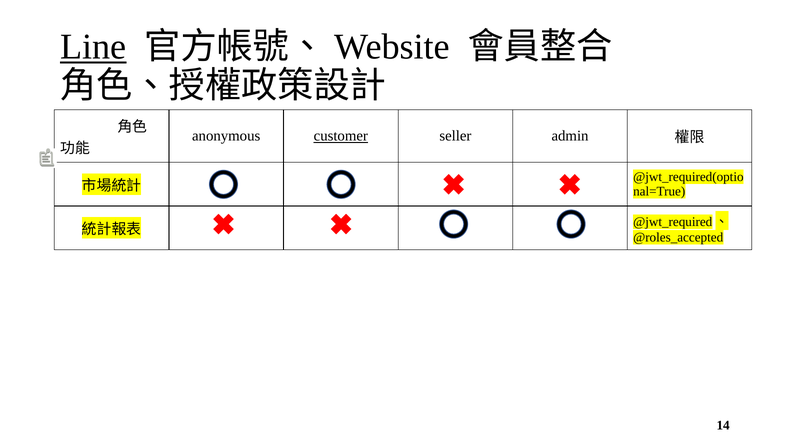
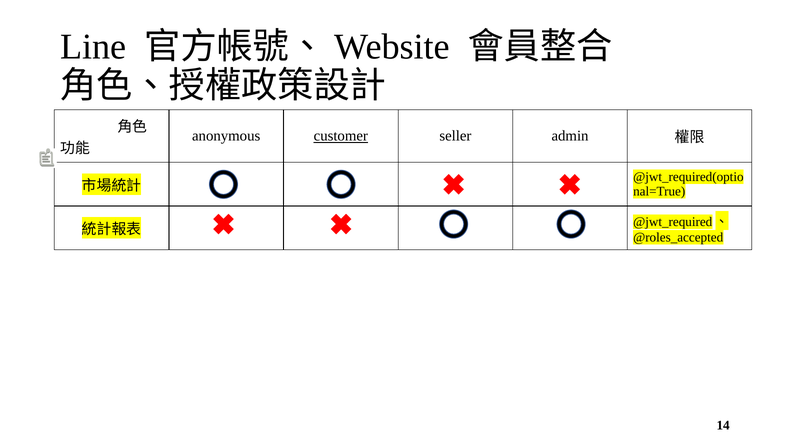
Line underline: present -> none
